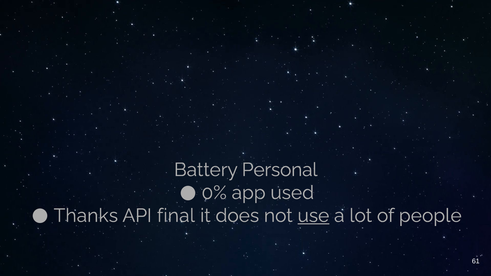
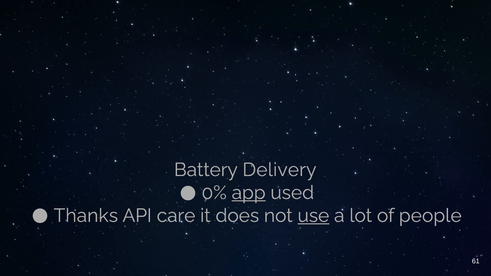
Personal: Personal -> Delivery
app underline: none -> present
final: final -> care
